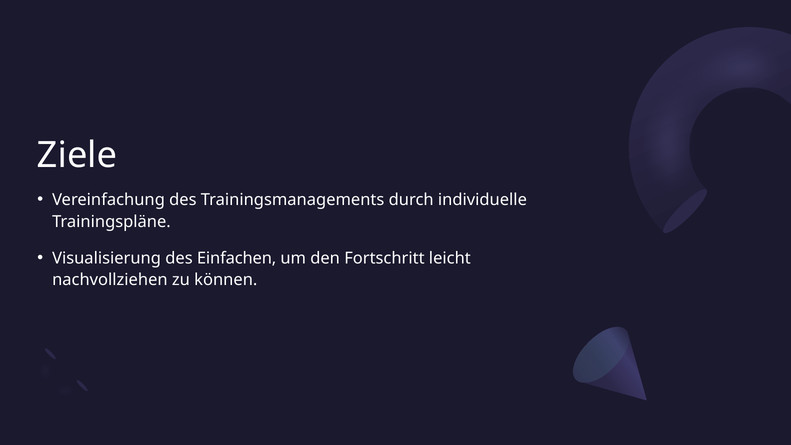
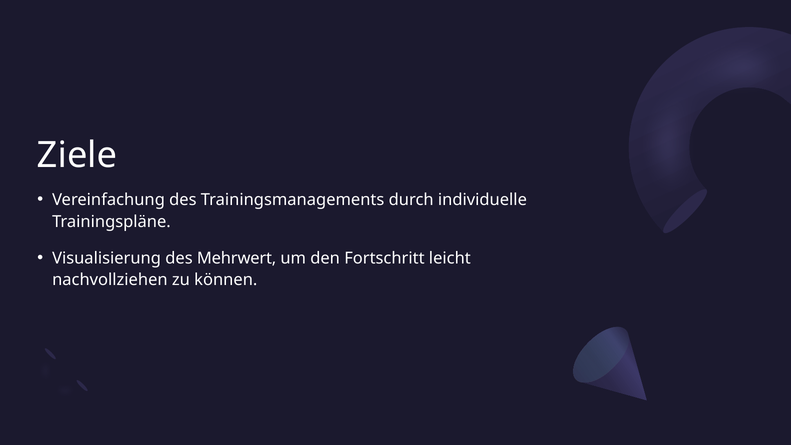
Einfachen: Einfachen -> Mehrwert
